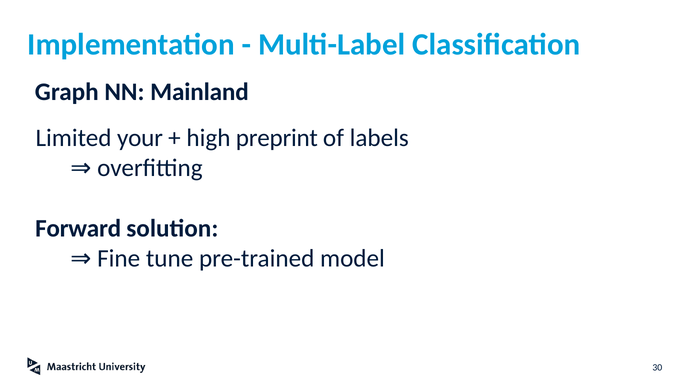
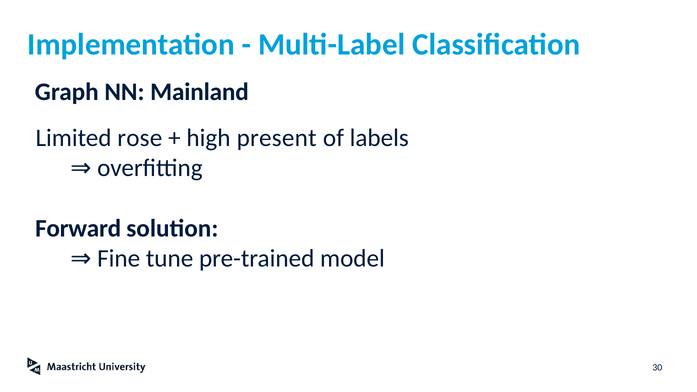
your: your -> rose
preprint: preprint -> present
